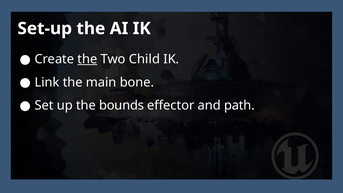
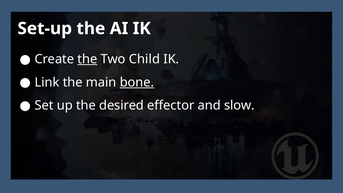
bone underline: none -> present
bounds: bounds -> desired
path: path -> slow
